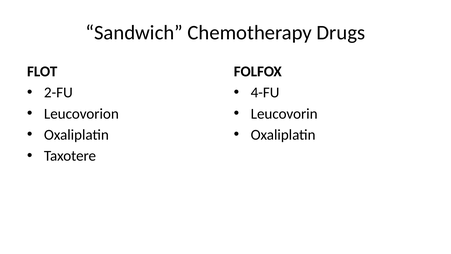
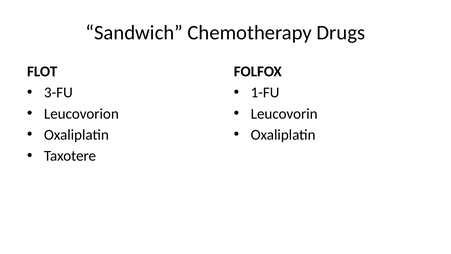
2-FU: 2-FU -> 3-FU
4-FU: 4-FU -> 1-FU
